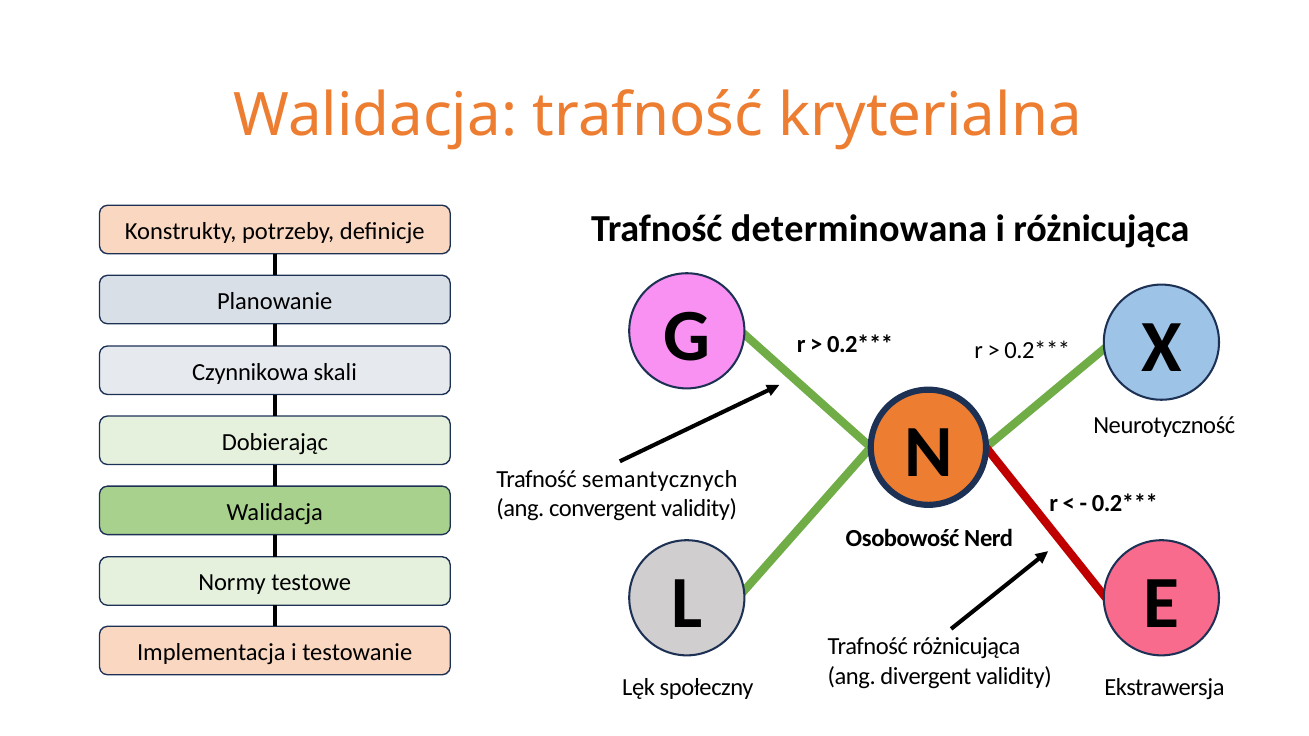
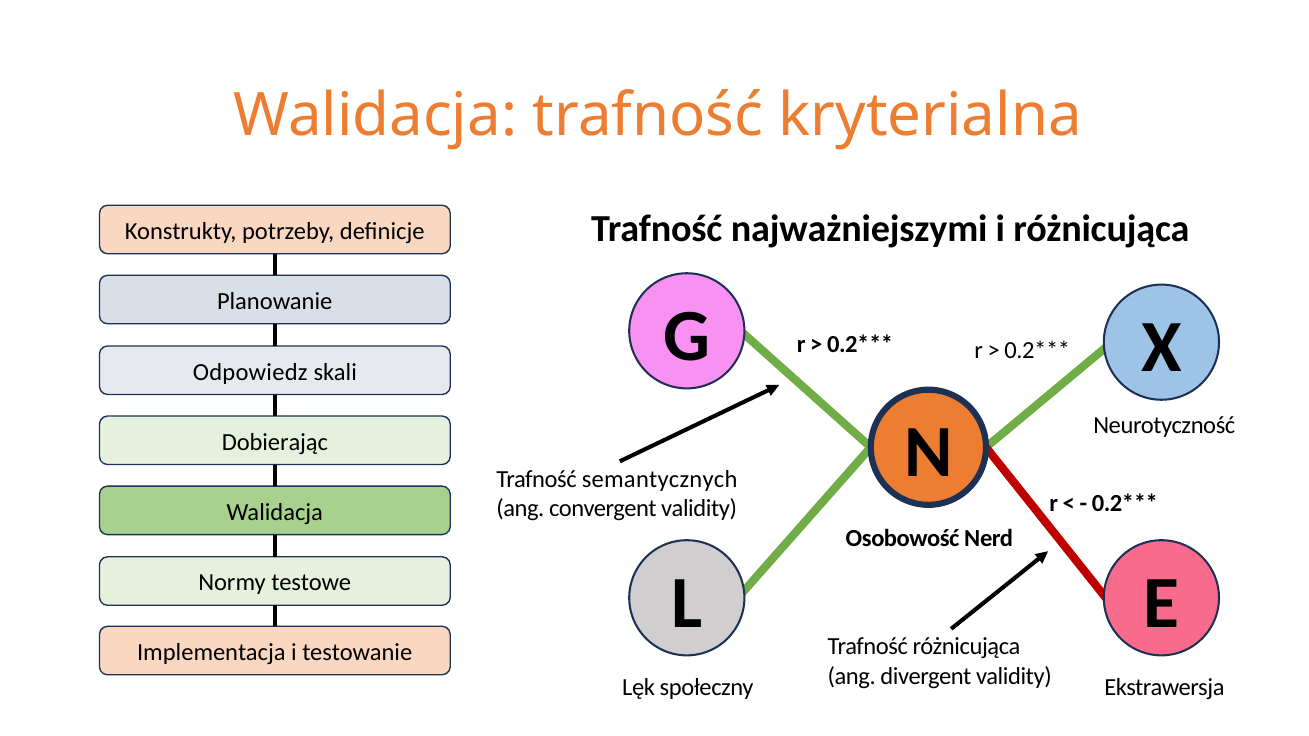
determinowana: determinowana -> najważniejszymi
Czynnikowa: Czynnikowa -> Odpowiedz
